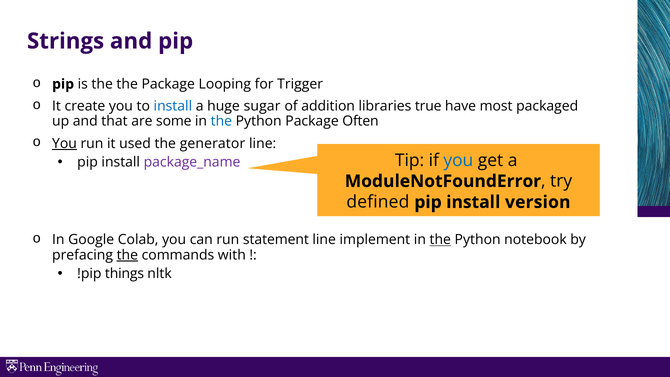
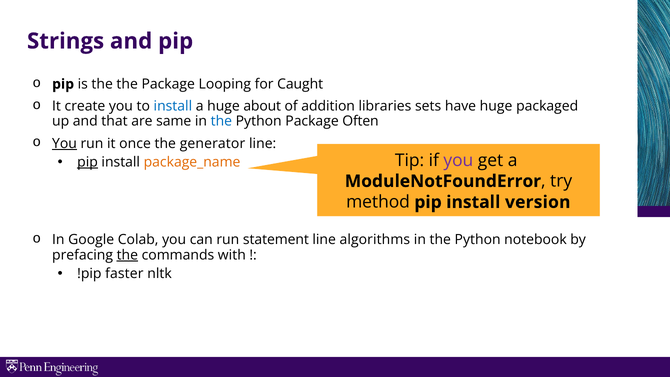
Trigger: Trigger -> Caught
sugar: sugar -> about
true: true -> sets
have most: most -> huge
some: some -> same
used: used -> once
you at (458, 160) colour: blue -> purple
pip at (88, 162) underline: none -> present
package_name colour: purple -> orange
defined: defined -> method
implement: implement -> algorithms
the at (440, 240) underline: present -> none
things: things -> faster
